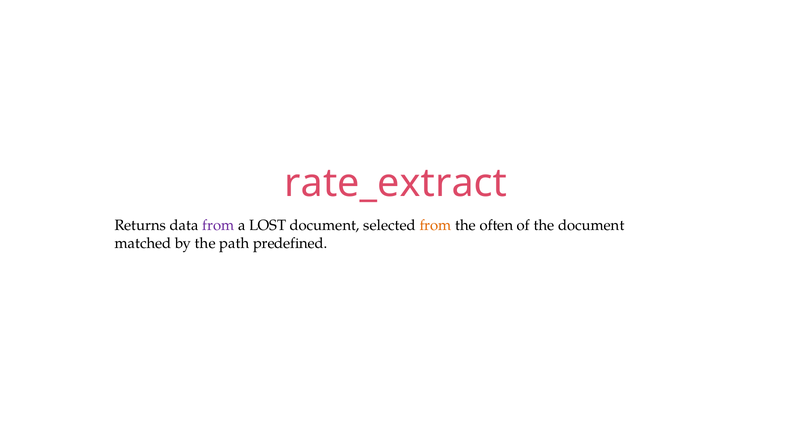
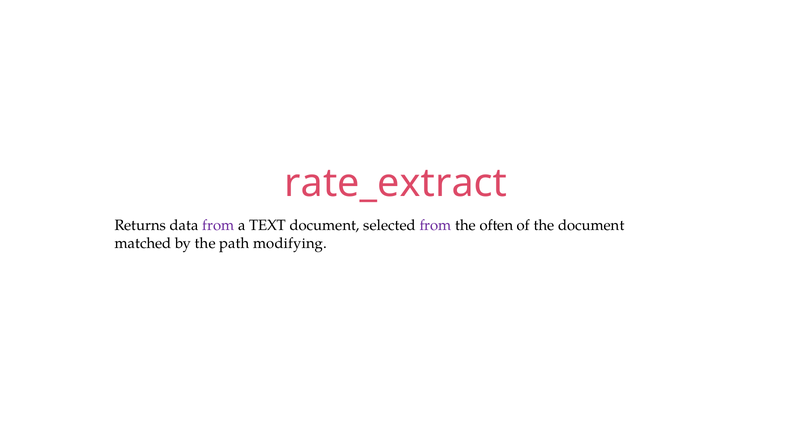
LOST: LOST -> TEXT
from at (436, 225) colour: orange -> purple
predefined: predefined -> modifying
